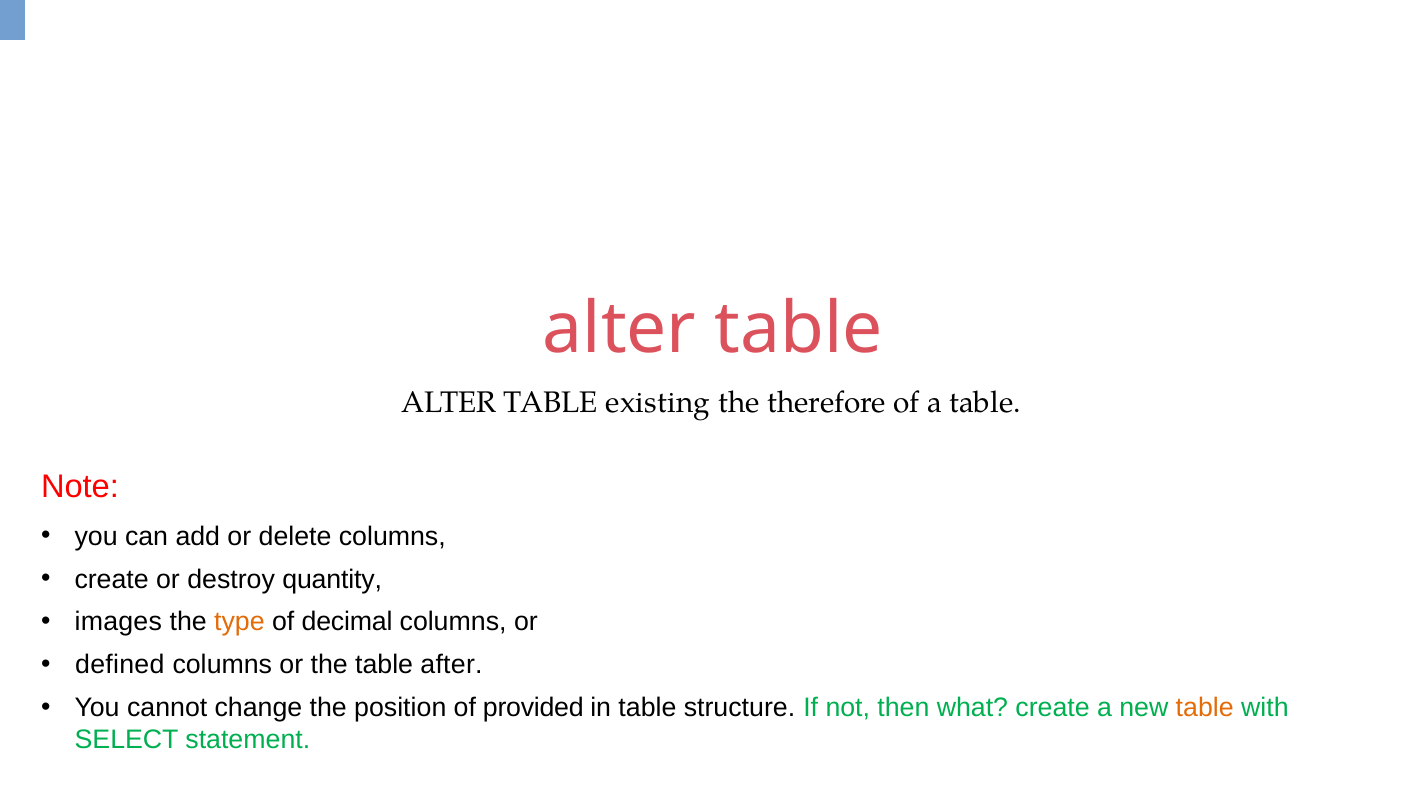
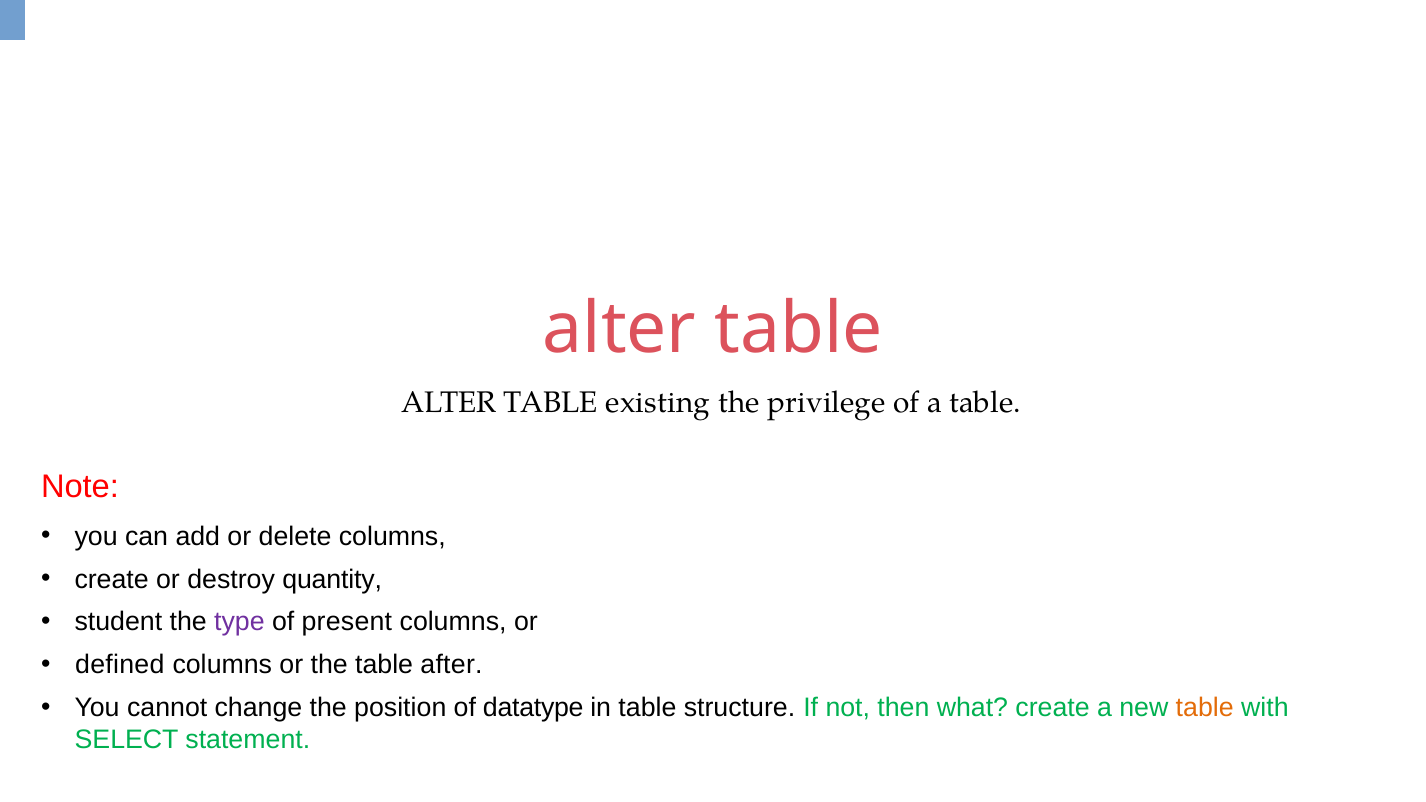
therefore: therefore -> privilege
images: images -> student
type colour: orange -> purple
decimal: decimal -> present
provided: provided -> datatype
